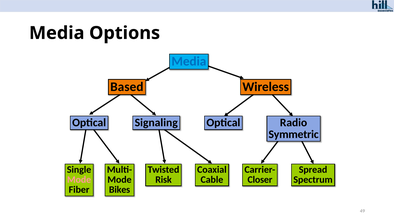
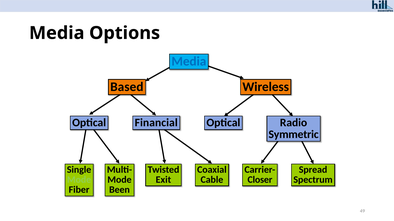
Signaling: Signaling -> Financial
Mode at (79, 180) colour: pink -> light green
Risk: Risk -> Exit
Bikes: Bikes -> Been
